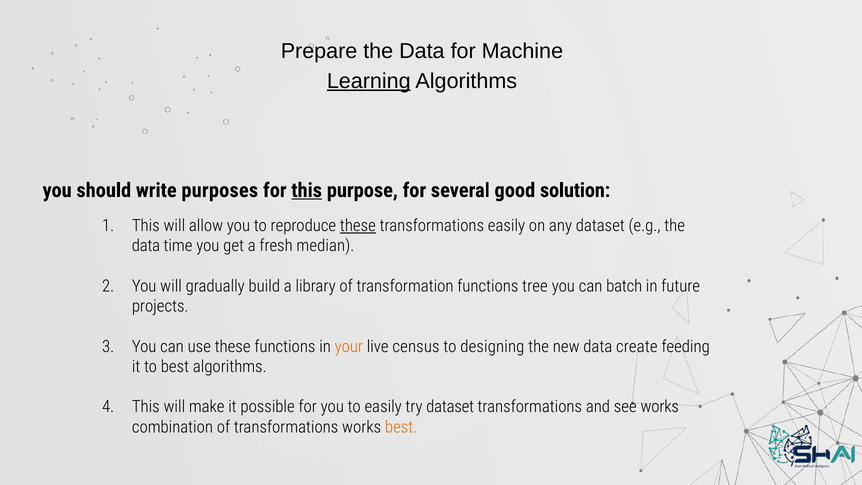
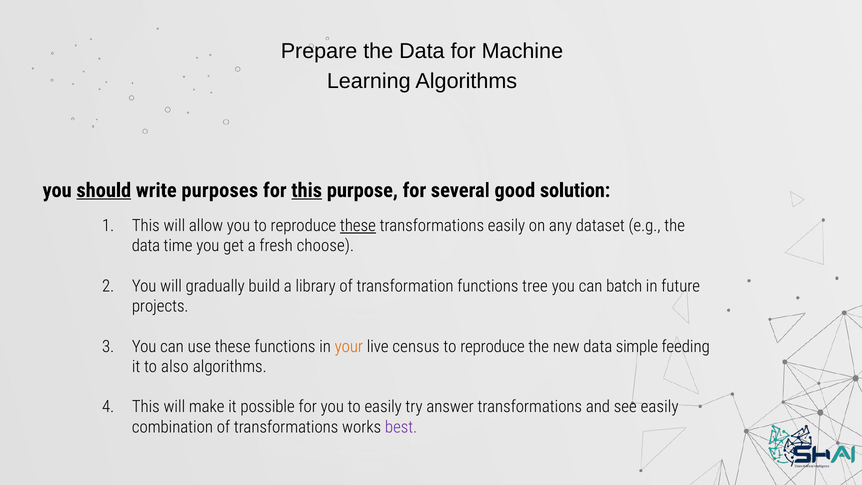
Learning underline: present -> none
should underline: none -> present
median: median -> choose
designing at (492, 346): designing -> reproduce
create: create -> simple
to best: best -> also
try dataset: dataset -> answer
see works: works -> easily
best at (401, 427) colour: orange -> purple
